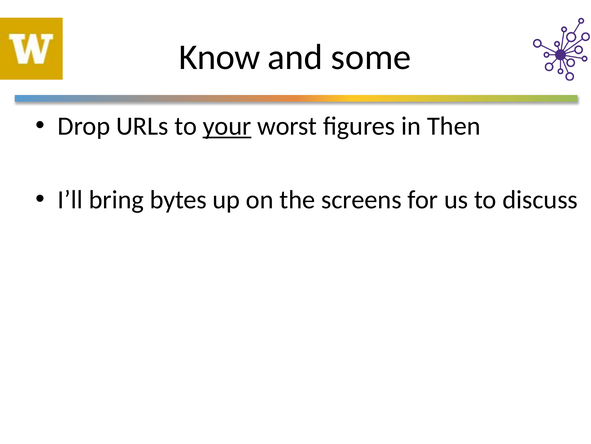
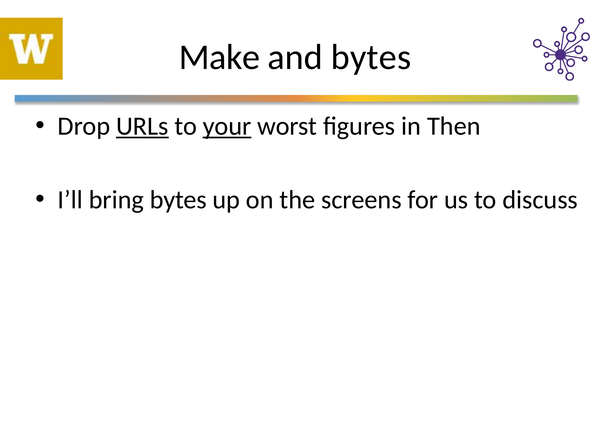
Know: Know -> Make
and some: some -> bytes
URLs underline: none -> present
